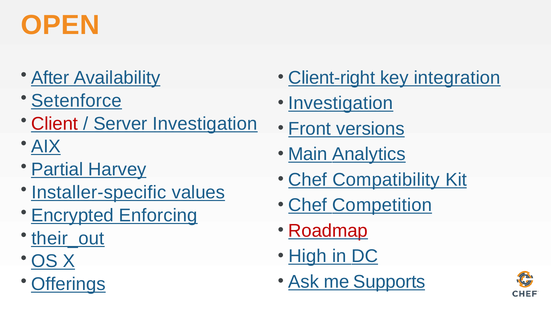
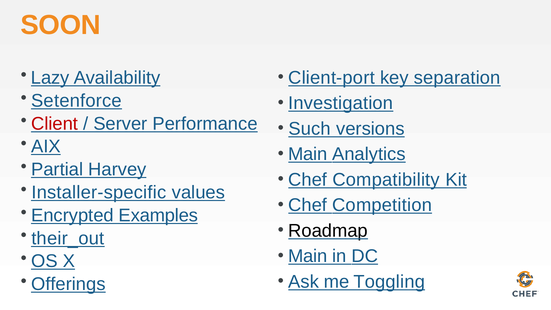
OPEN: OPEN -> SOON
After: After -> Lazy
Client-right: Client-right -> Client-port
integration: integration -> separation
Server Investigation: Investigation -> Performance
Front: Front -> Such
Enforcing: Enforcing -> Examples
Roadmap colour: red -> black
High at (308, 256): High -> Main
Supports: Supports -> Toggling
